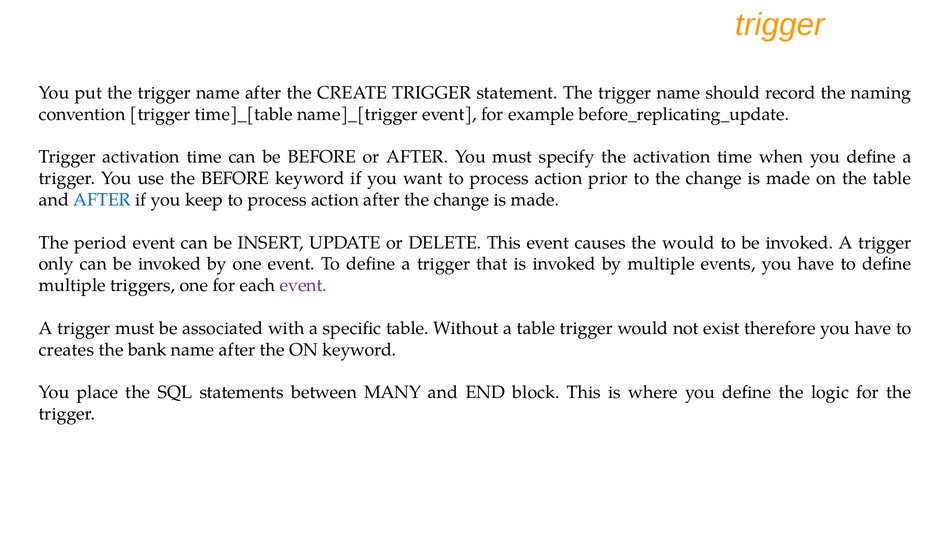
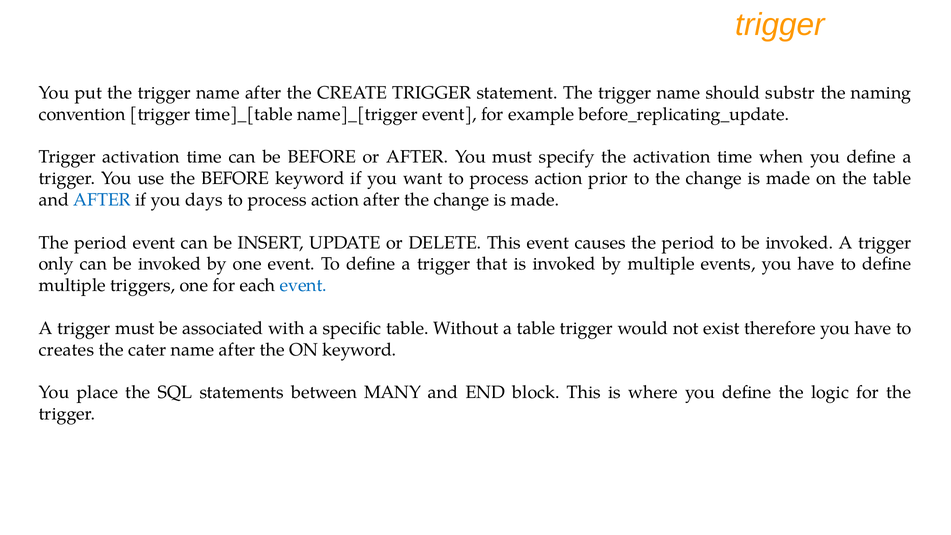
record: record -> substr
keep: keep -> days
causes the would: would -> period
event at (303, 285) colour: purple -> blue
bank: bank -> cater
